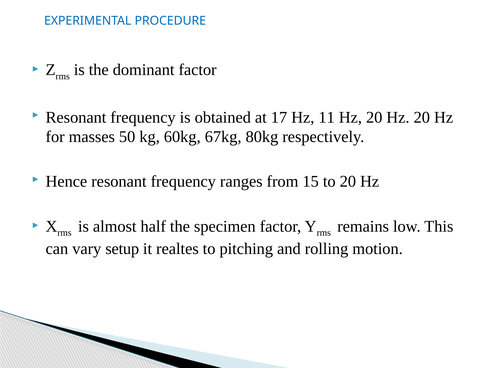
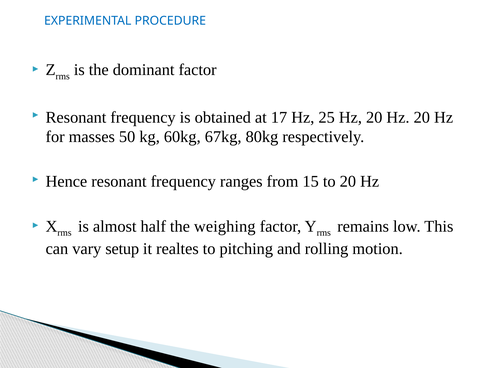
11: 11 -> 25
specimen: specimen -> weighing
